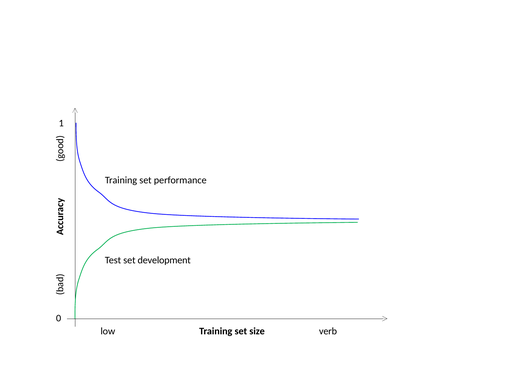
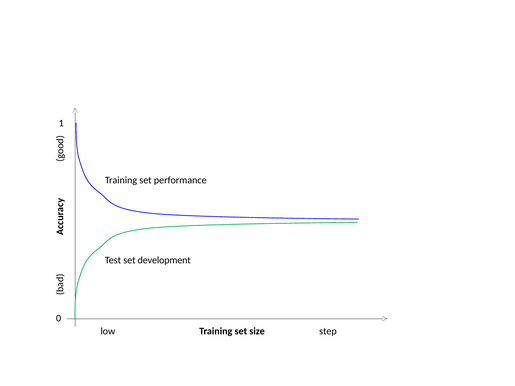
verb: verb -> step
